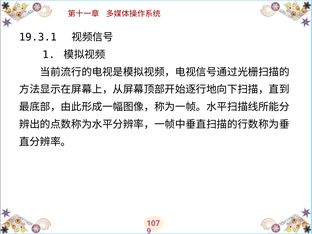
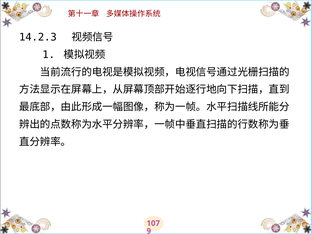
19.3.1: 19.3.1 -> 14.2.3
